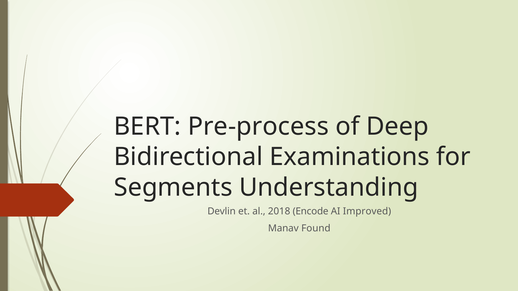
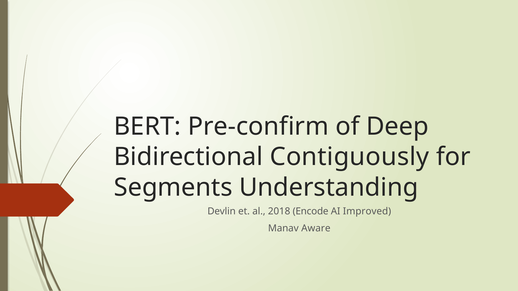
Pre-process: Pre-process -> Pre-confirm
Examinations: Examinations -> Contiguously
Found: Found -> Aware
